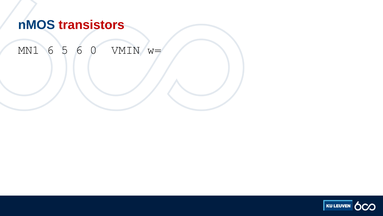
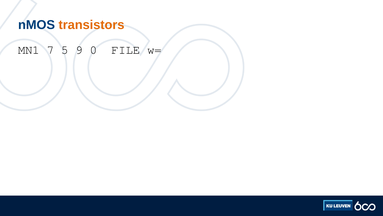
transistors colour: red -> orange
MN1 6: 6 -> 7
5 6: 6 -> 9
VMIN: VMIN -> FILE
